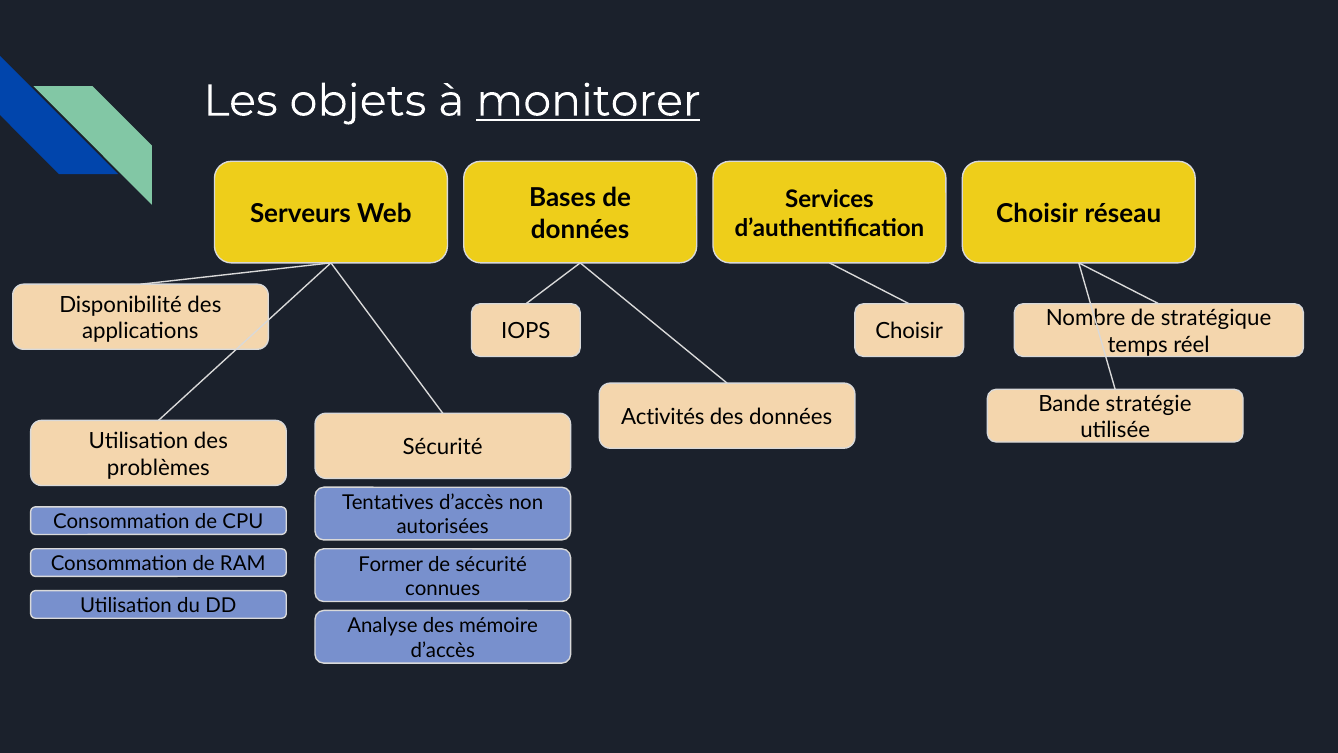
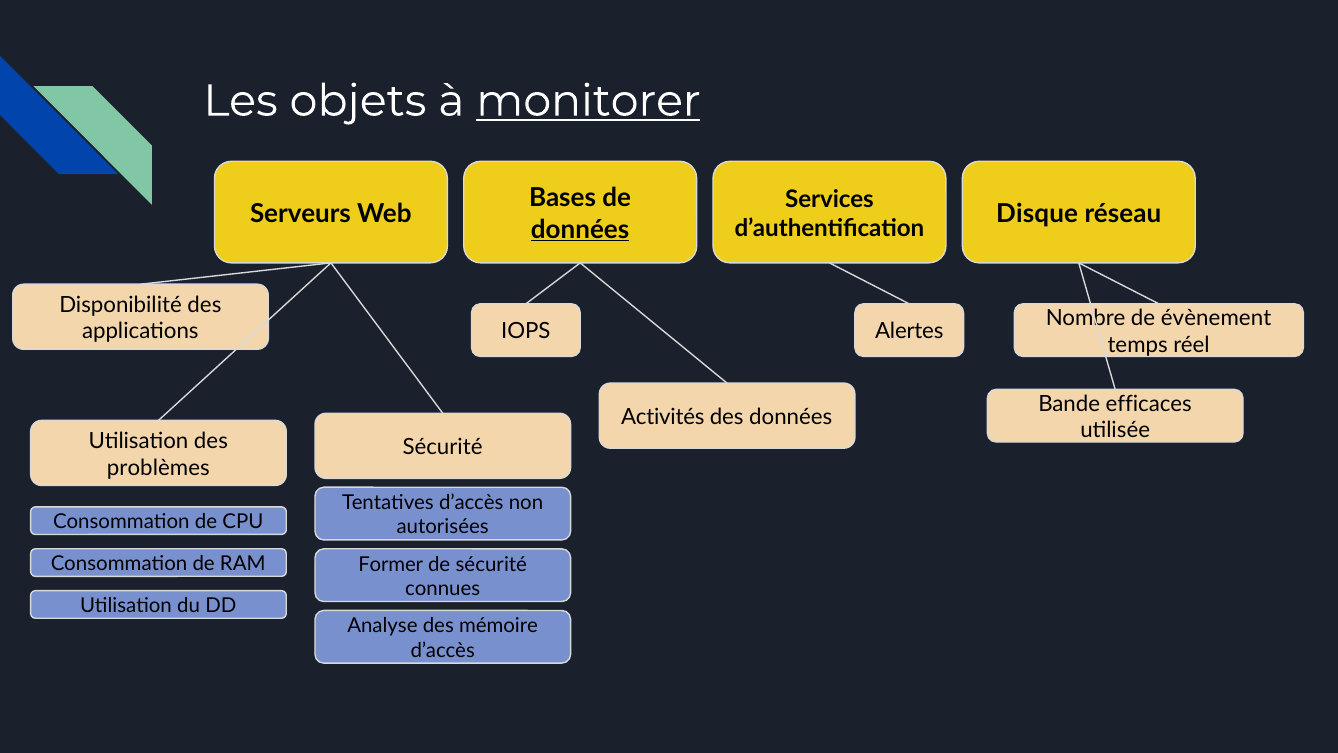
Choisir at (1037, 214): Choisir -> Disque
données at (580, 229) underline: none -> present
stratégique: stratégique -> évènement
IOPS Choisir: Choisir -> Alertes
stratégie: stratégie -> efficaces
